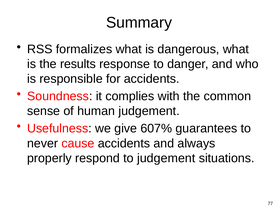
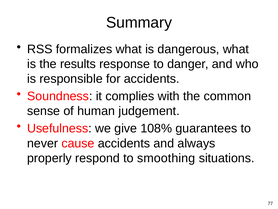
607%: 607% -> 108%
to judgement: judgement -> smoothing
